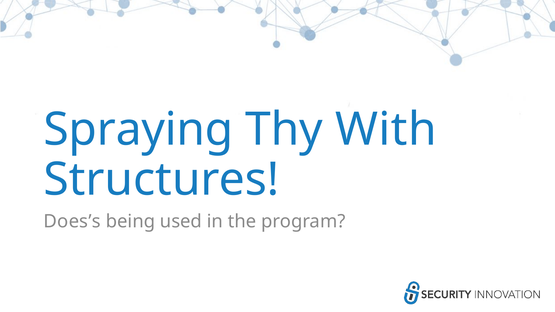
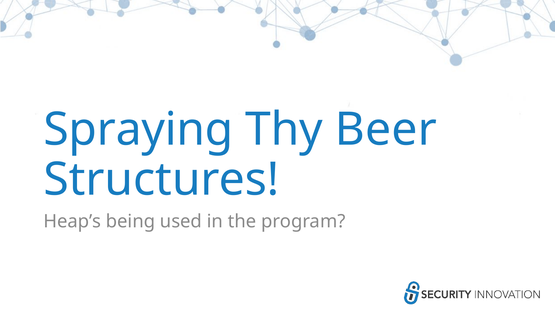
With: With -> Beer
Does’s: Does’s -> Heap’s
